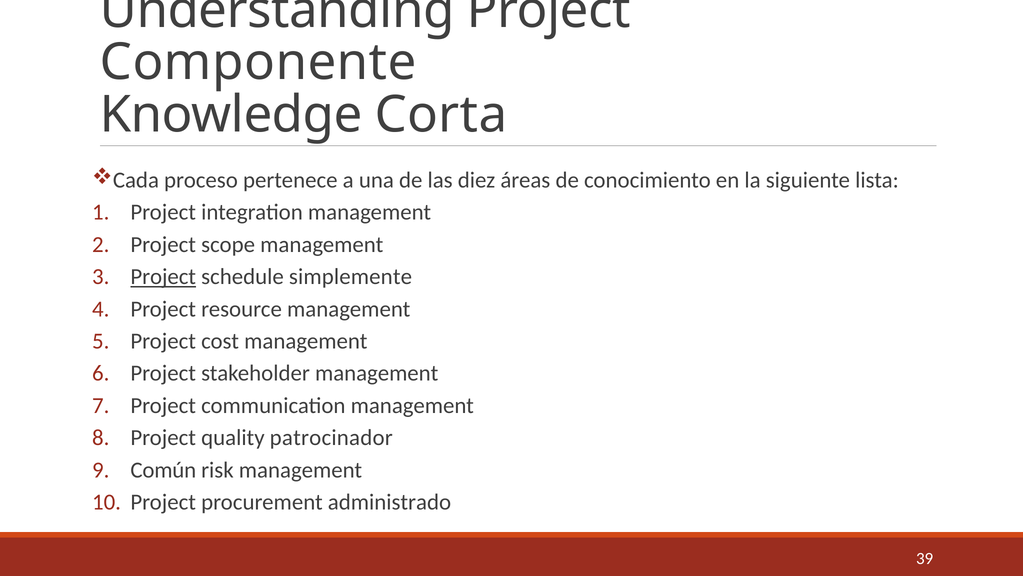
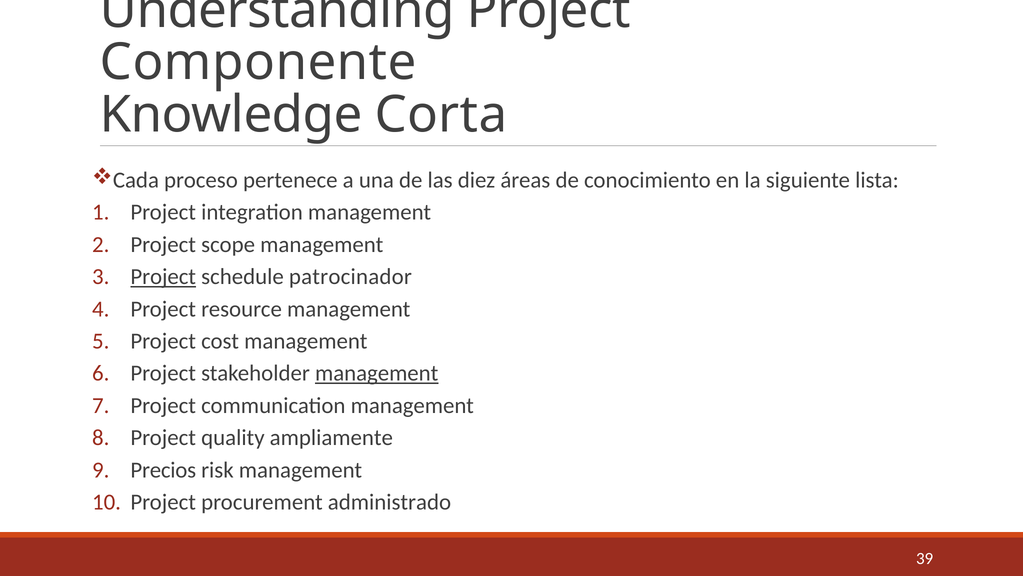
simplemente: simplemente -> patrocinador
management at (377, 373) underline: none -> present
patrocinador: patrocinador -> ampliamente
Común: Común -> Precios
